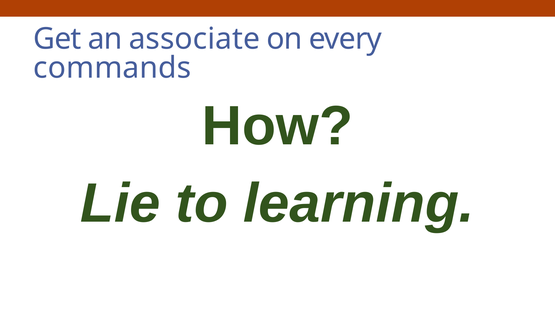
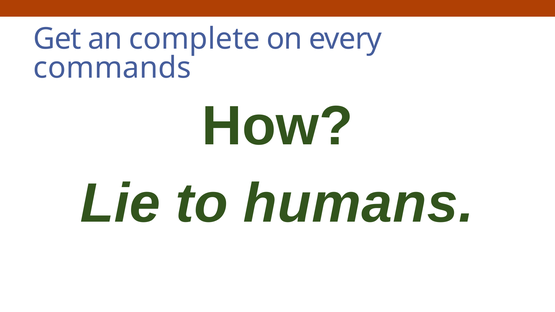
associate: associate -> complete
learning: learning -> humans
